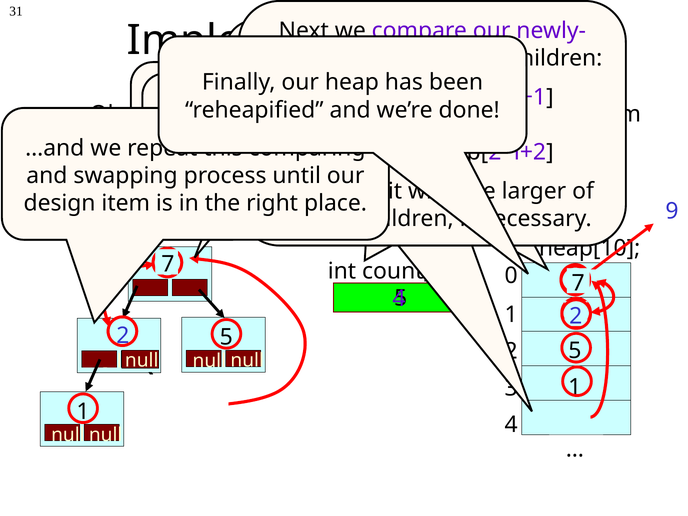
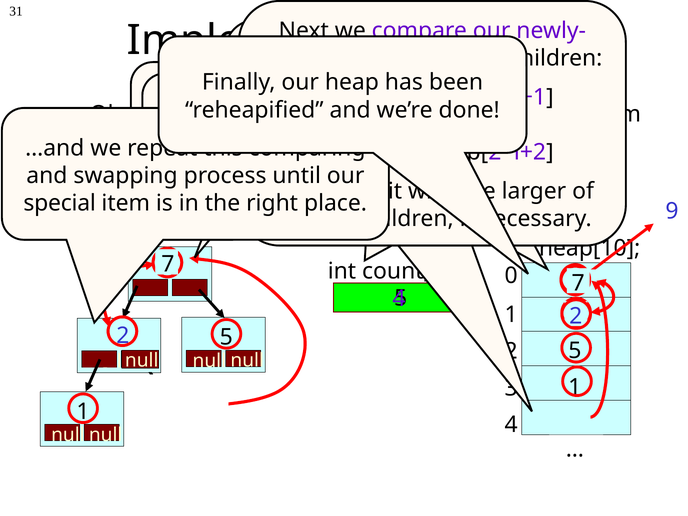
design: design -> special
